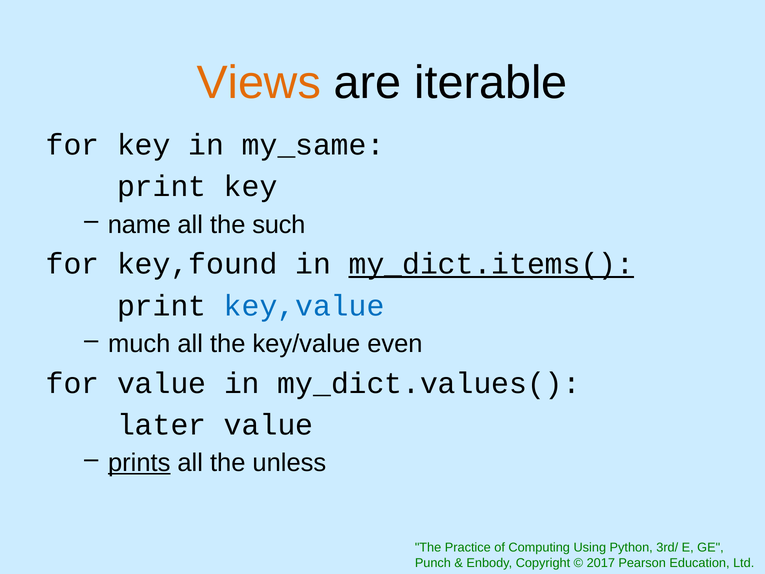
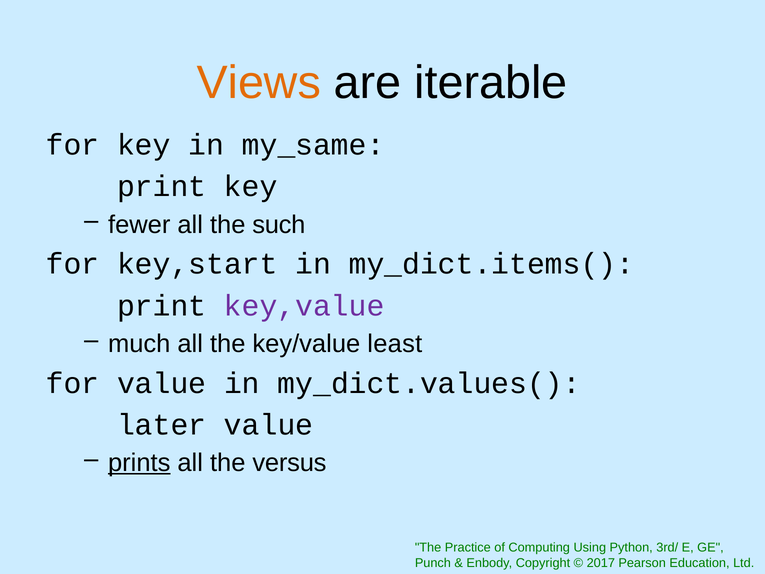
name: name -> fewer
key,found: key,found -> key,start
my_dict.items( underline: present -> none
key,value colour: blue -> purple
even: even -> least
unless: unless -> versus
